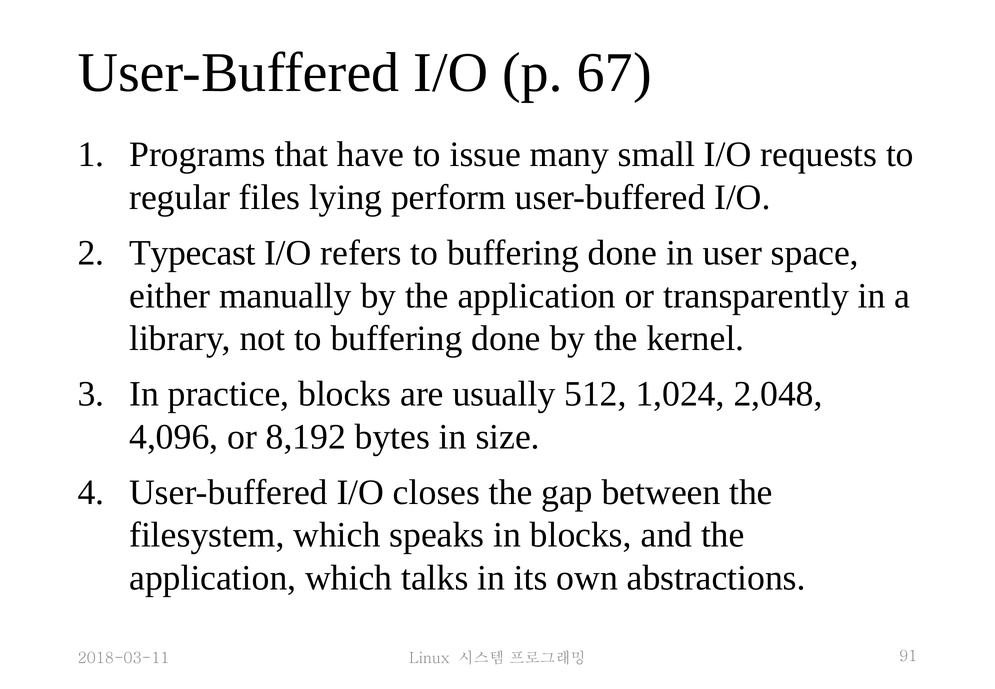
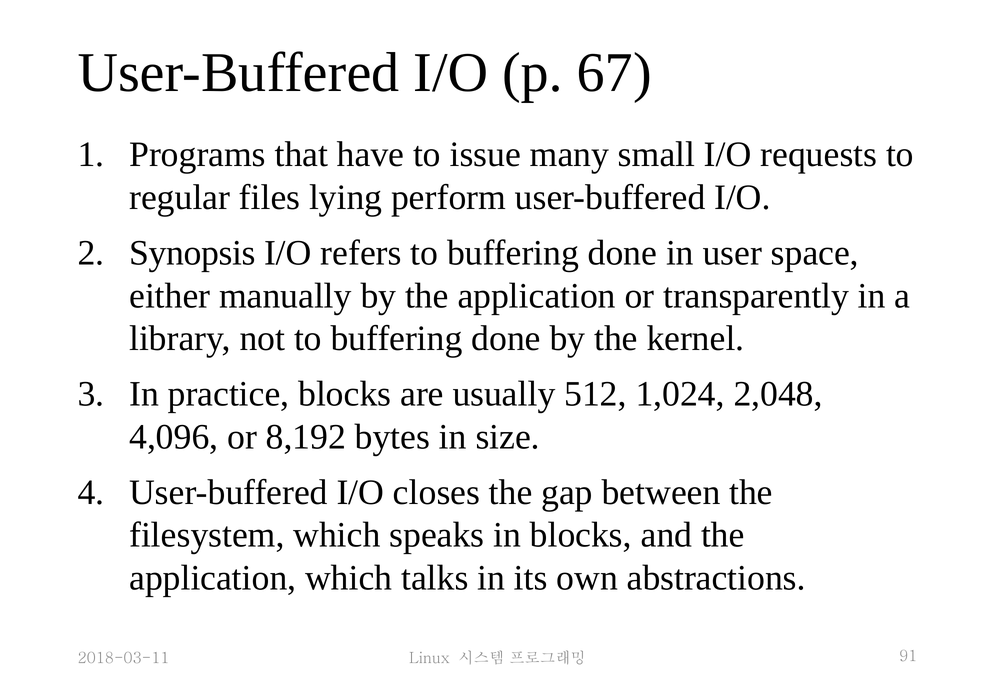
Typecast: Typecast -> Synopsis
